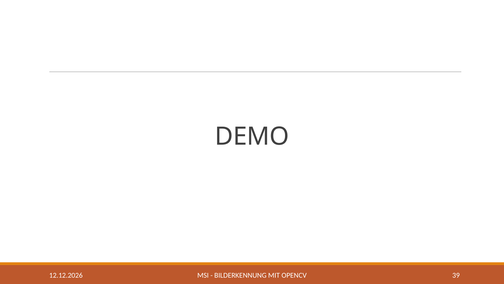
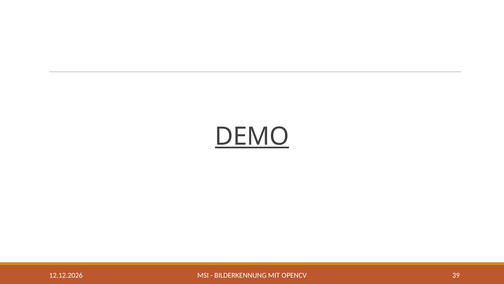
DEMO underline: none -> present
